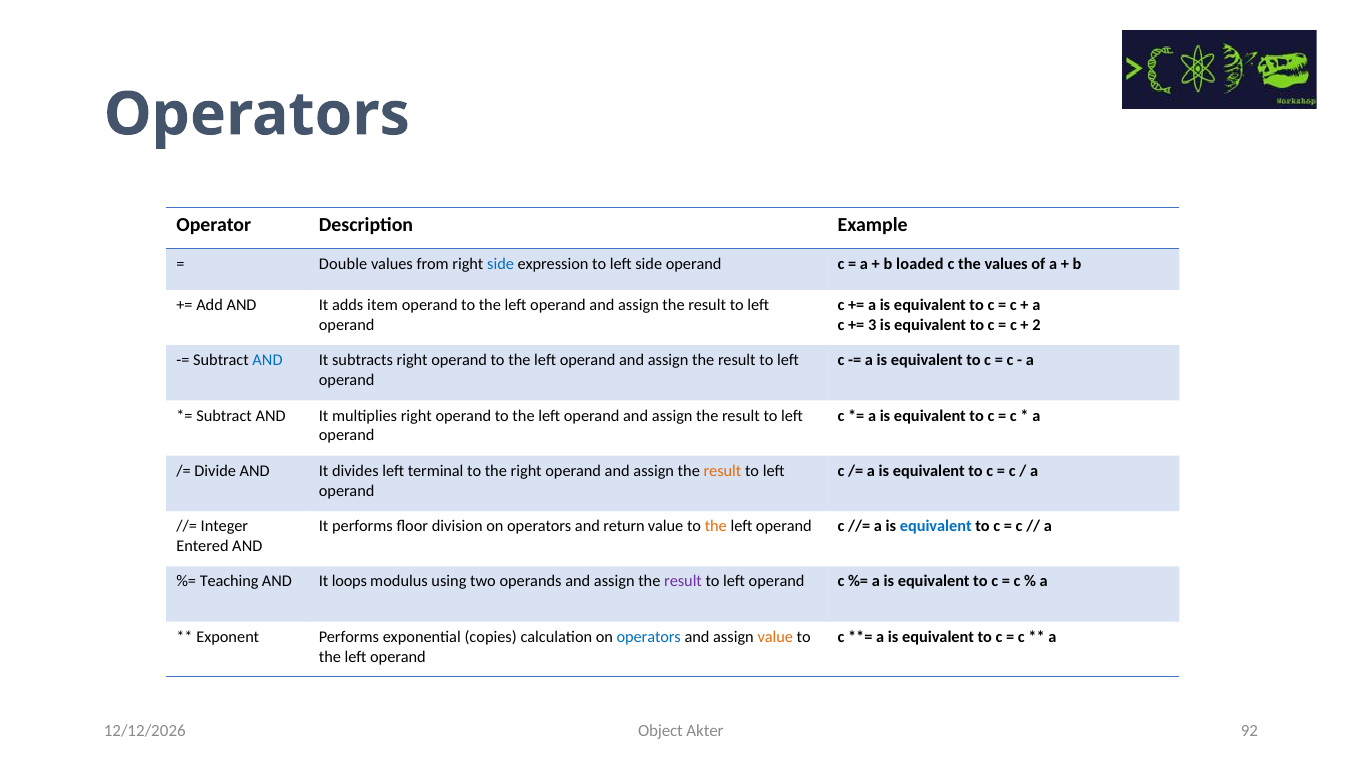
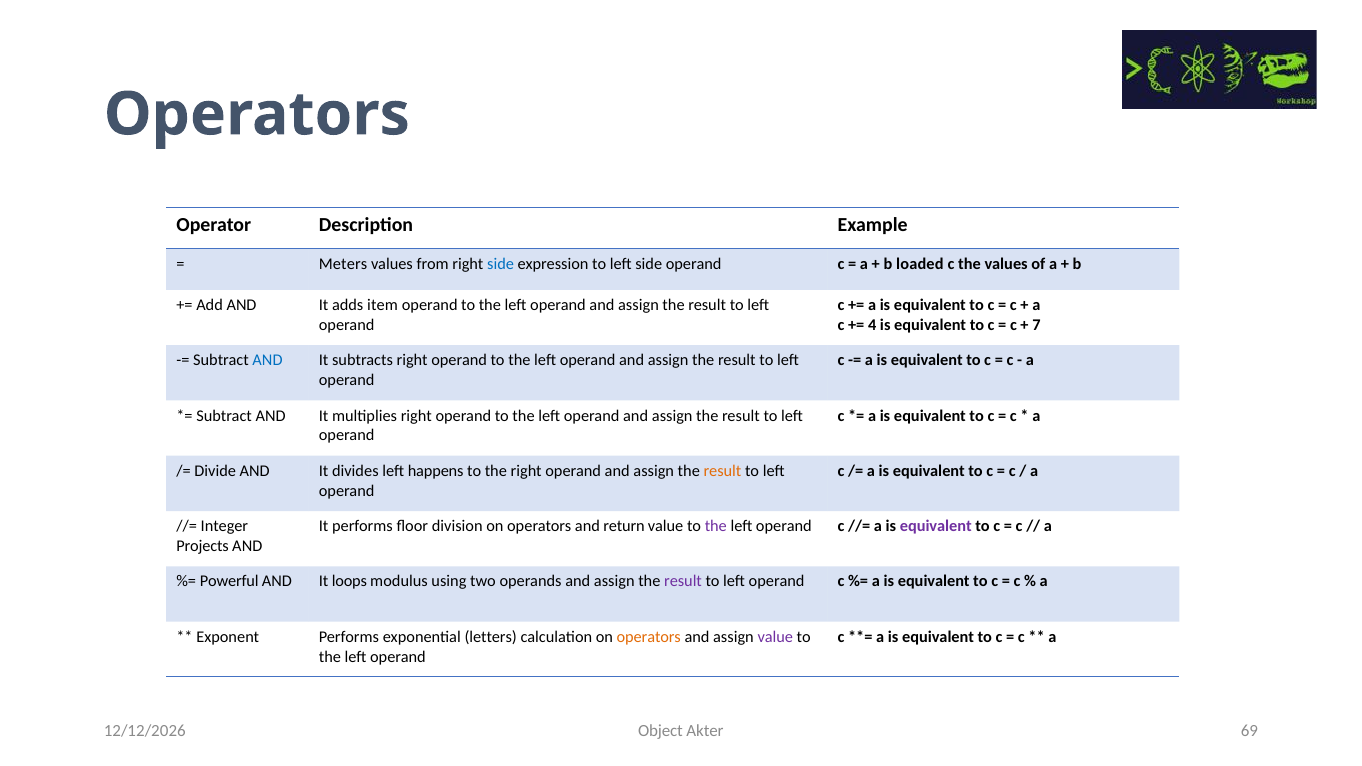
Double: Double -> Meters
3: 3 -> 4
2: 2 -> 7
terminal: terminal -> happens
the at (716, 526) colour: orange -> purple
equivalent at (936, 526) colour: blue -> purple
Entered: Entered -> Projects
Teaching: Teaching -> Powerful
copies: copies -> letters
operators at (649, 637) colour: blue -> orange
value at (775, 637) colour: orange -> purple
92: 92 -> 69
